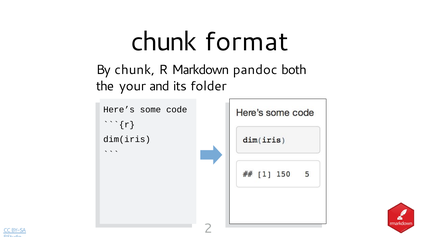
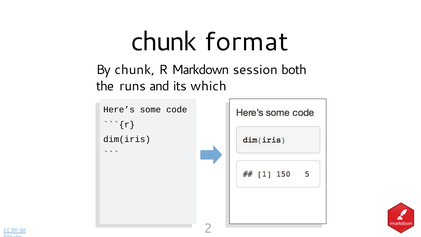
pandoc: pandoc -> session
your: your -> runs
folder: folder -> which
